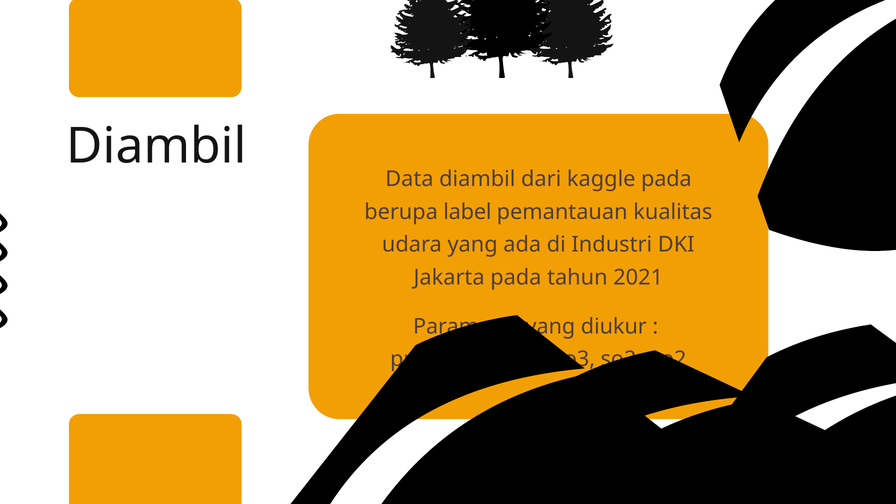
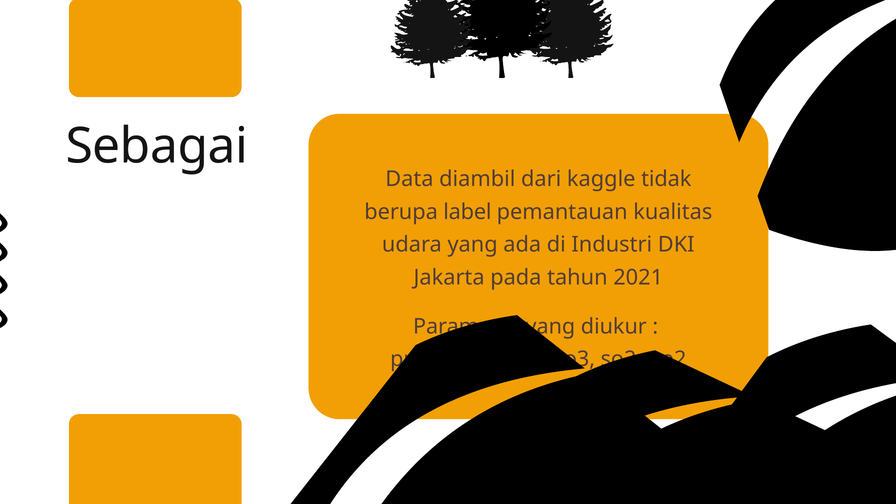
Diambil at (156, 146): Diambil -> Sebagai
kaggle pada: pada -> tidak
